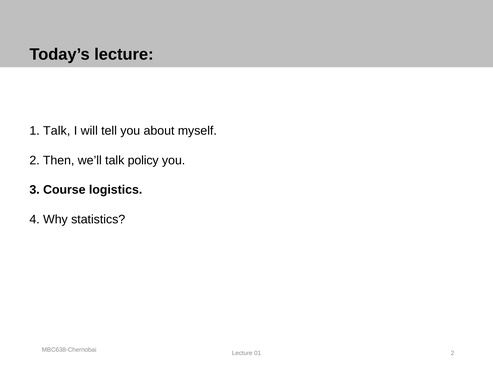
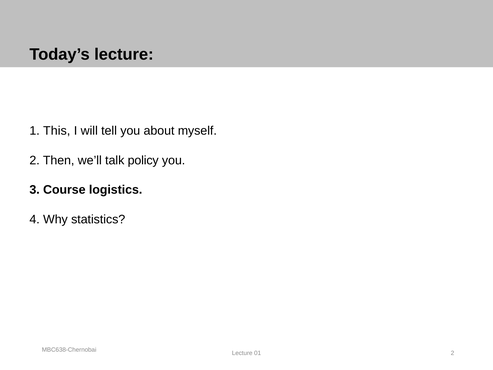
1 Talk: Talk -> This
